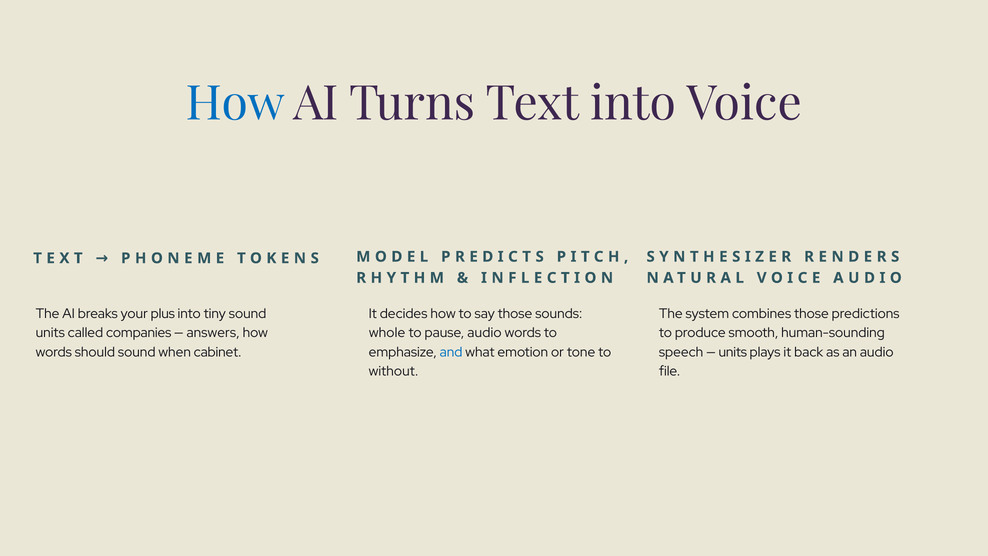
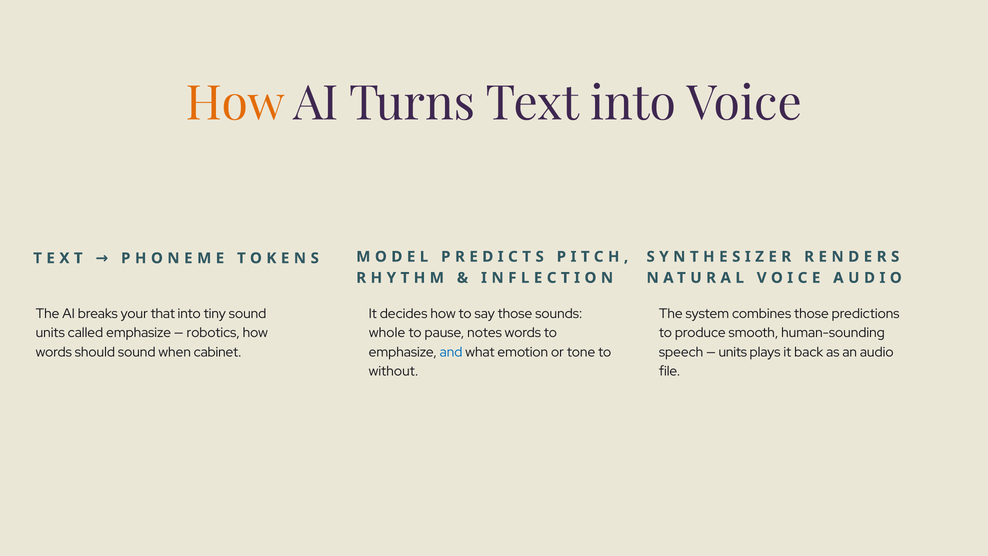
How at (235, 104) colour: blue -> orange
plus: plus -> that
called companies: companies -> emphasize
answers: answers -> robotics
pause audio: audio -> notes
